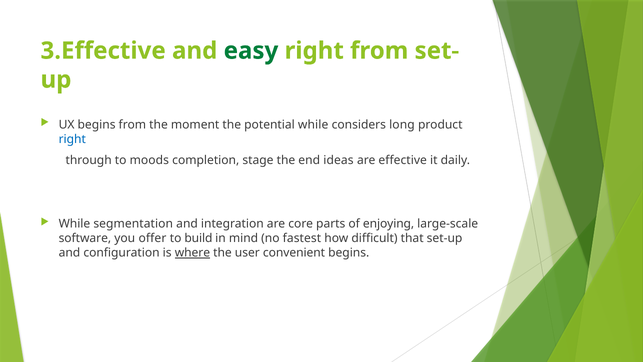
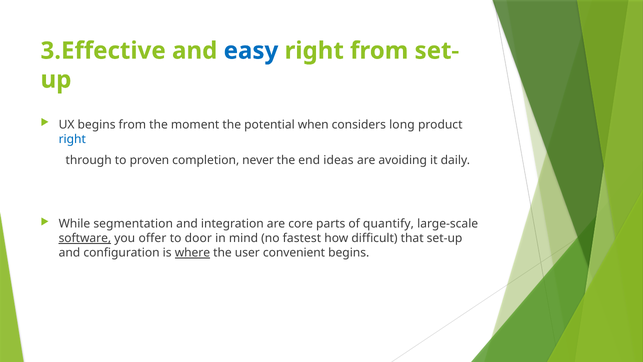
easy colour: green -> blue
potential while: while -> when
moods: moods -> proven
stage: stage -> never
effective: effective -> avoiding
enjoying: enjoying -> quantify
software underline: none -> present
build: build -> door
